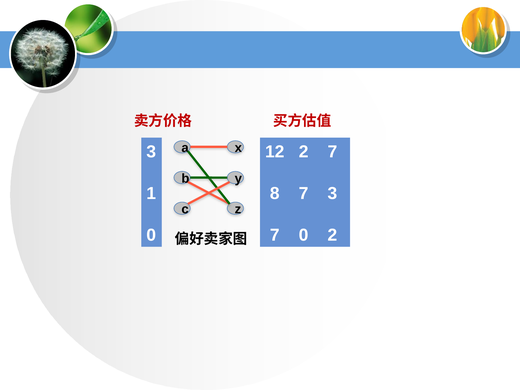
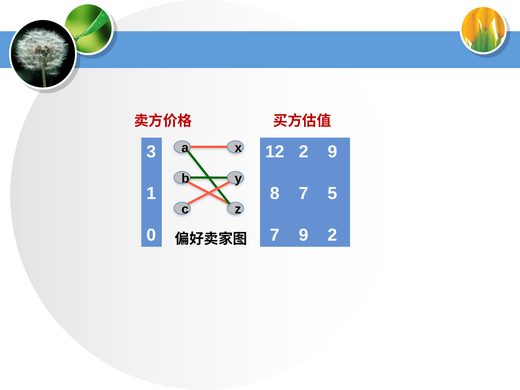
2 7: 7 -> 9
7 3: 3 -> 5
7 0: 0 -> 9
